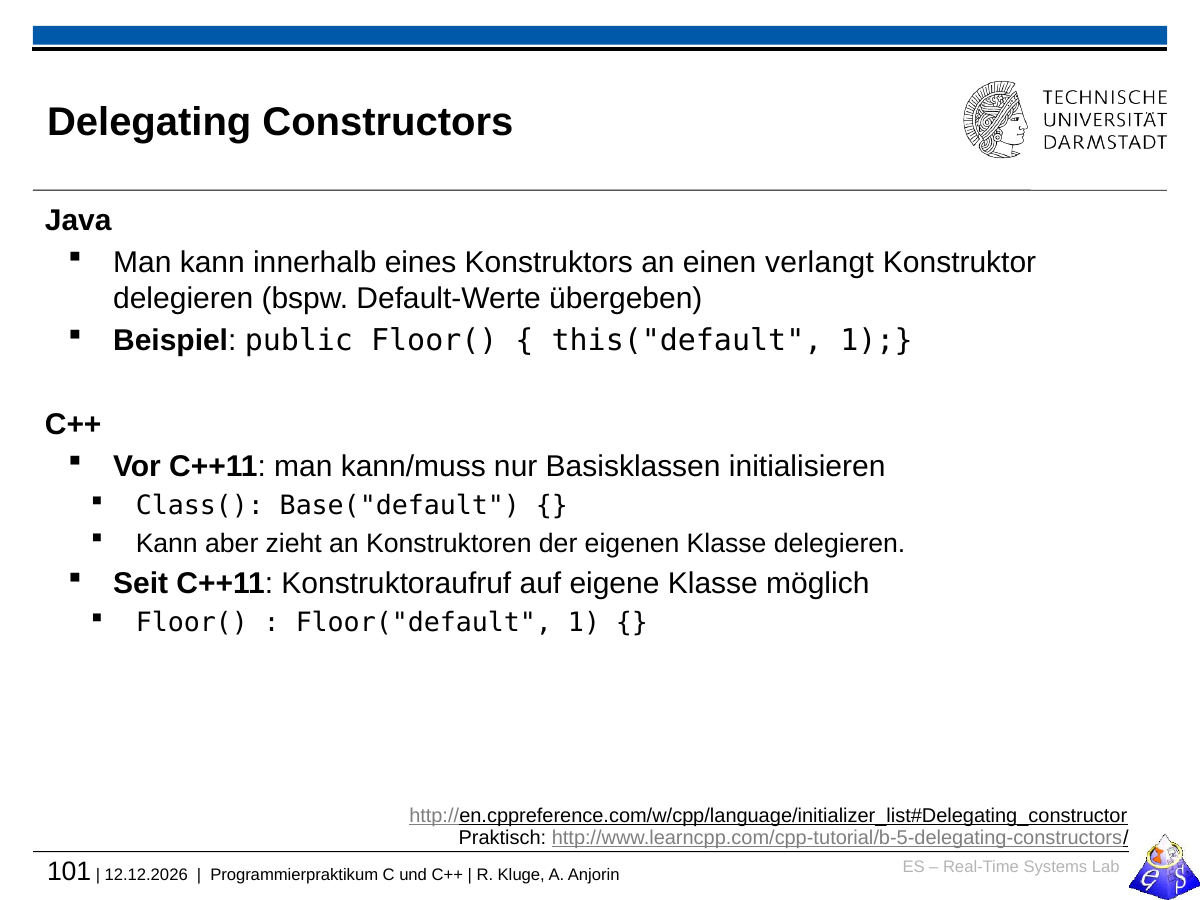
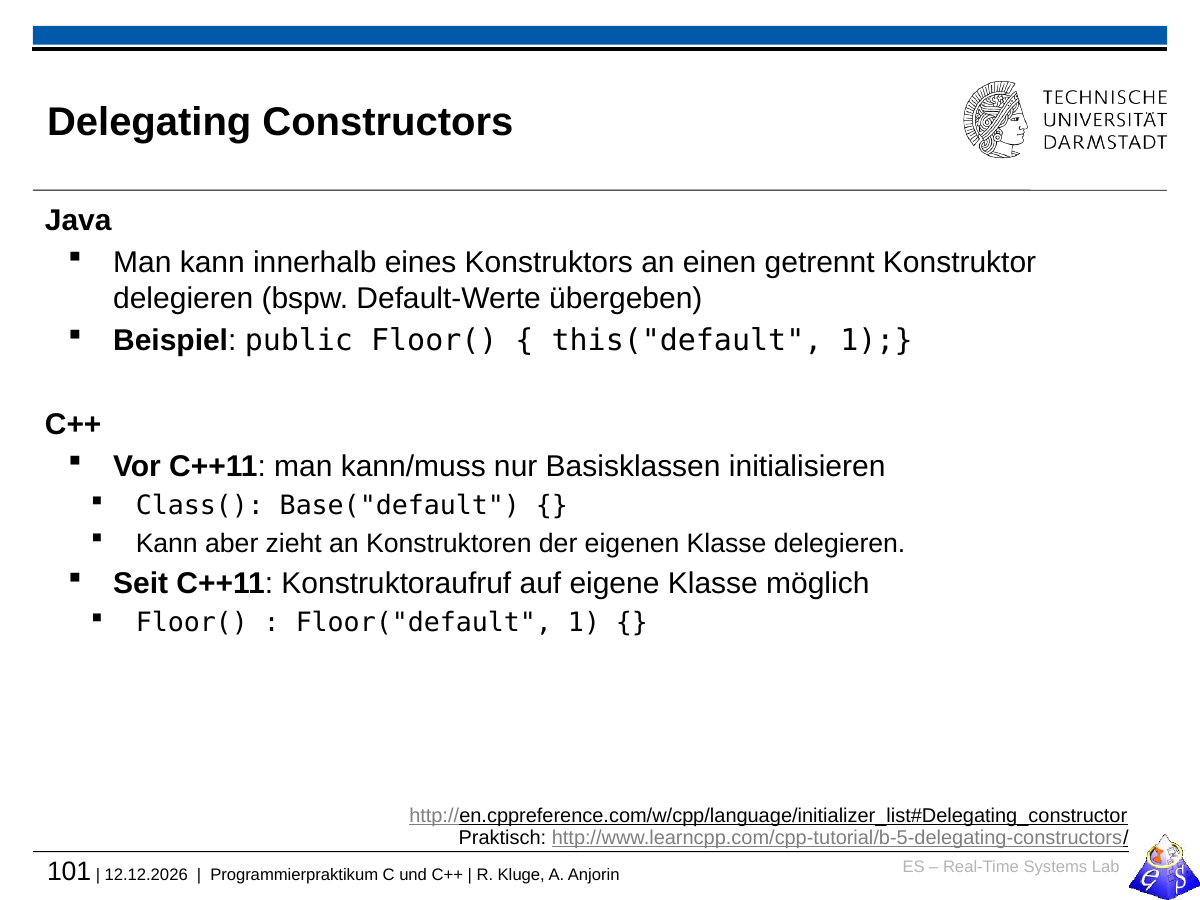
verlangt: verlangt -> getrennt
